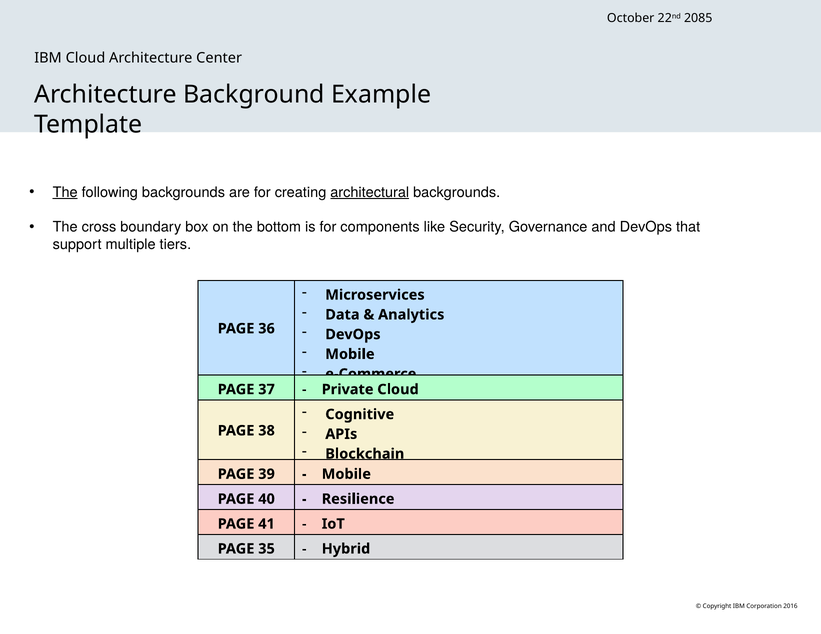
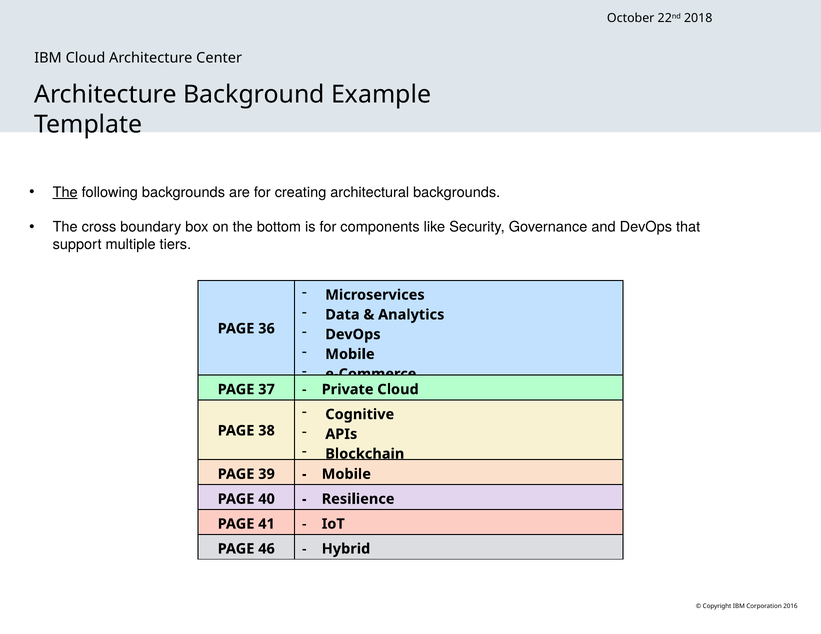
2085: 2085 -> 2018
architectural underline: present -> none
35: 35 -> 46
